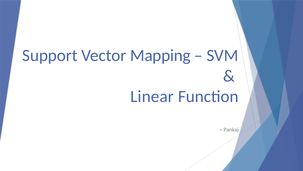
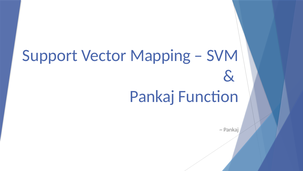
Linear at (152, 96): Linear -> Pankaj
